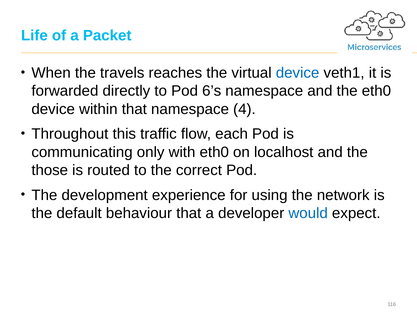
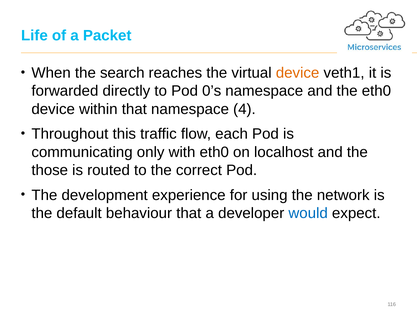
travels: travels -> search
device at (298, 73) colour: blue -> orange
6’s: 6’s -> 0’s
